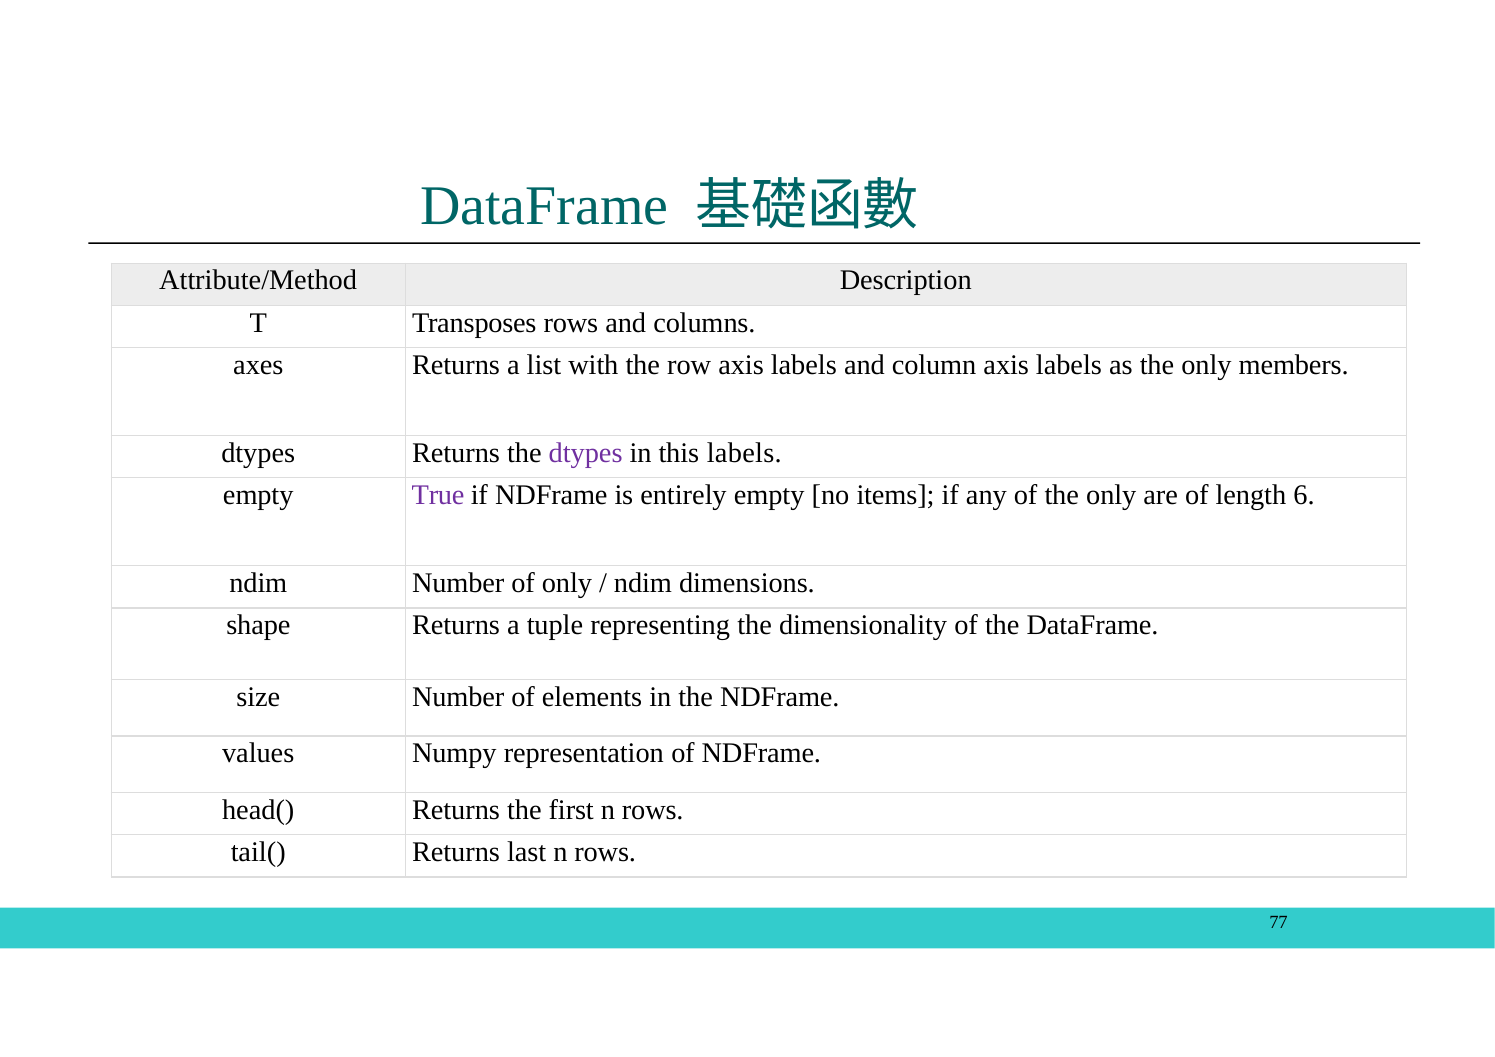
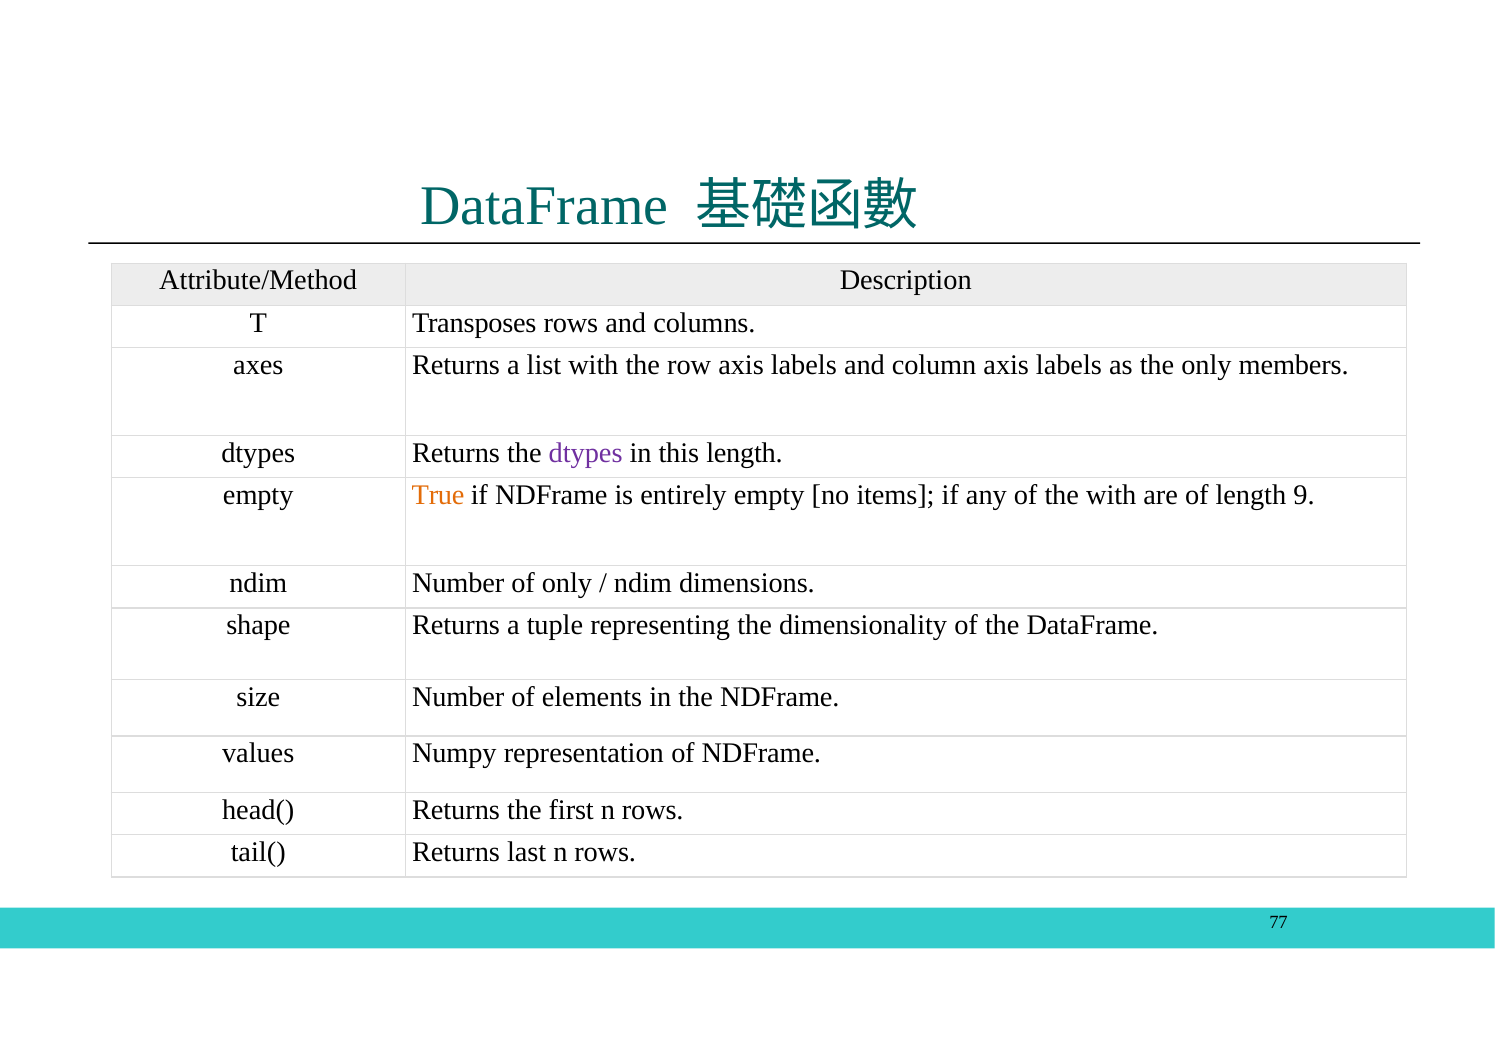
this labels: labels -> length
True colour: purple -> orange
of the only: only -> with
6: 6 -> 9
